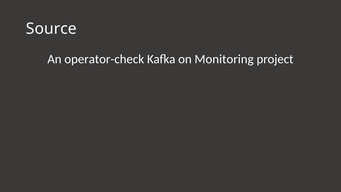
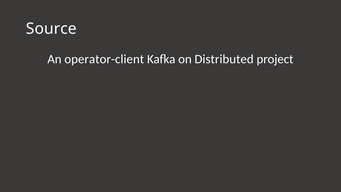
operator-check: operator-check -> operator-client
Monitoring: Monitoring -> Distributed
